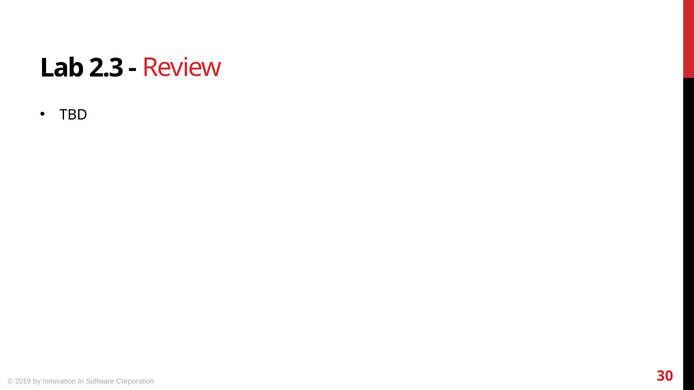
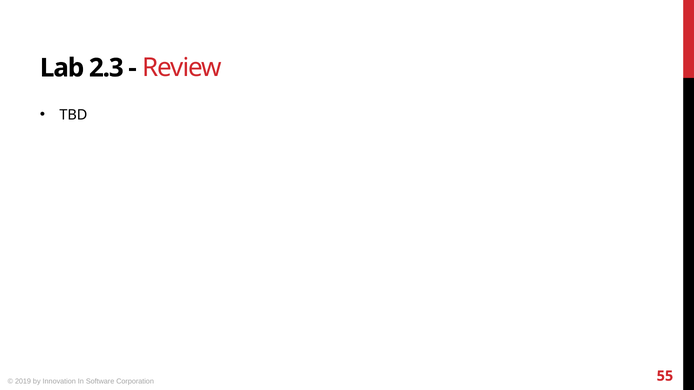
30: 30 -> 55
